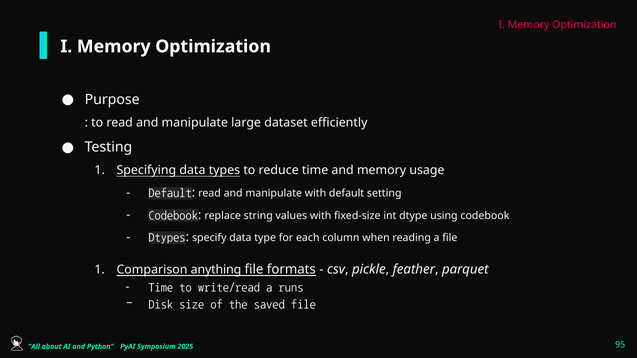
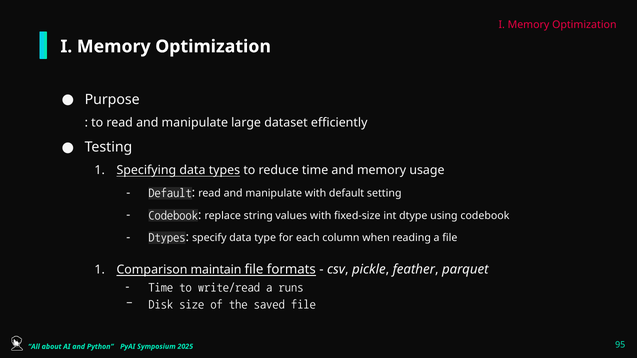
anything: anything -> maintain
